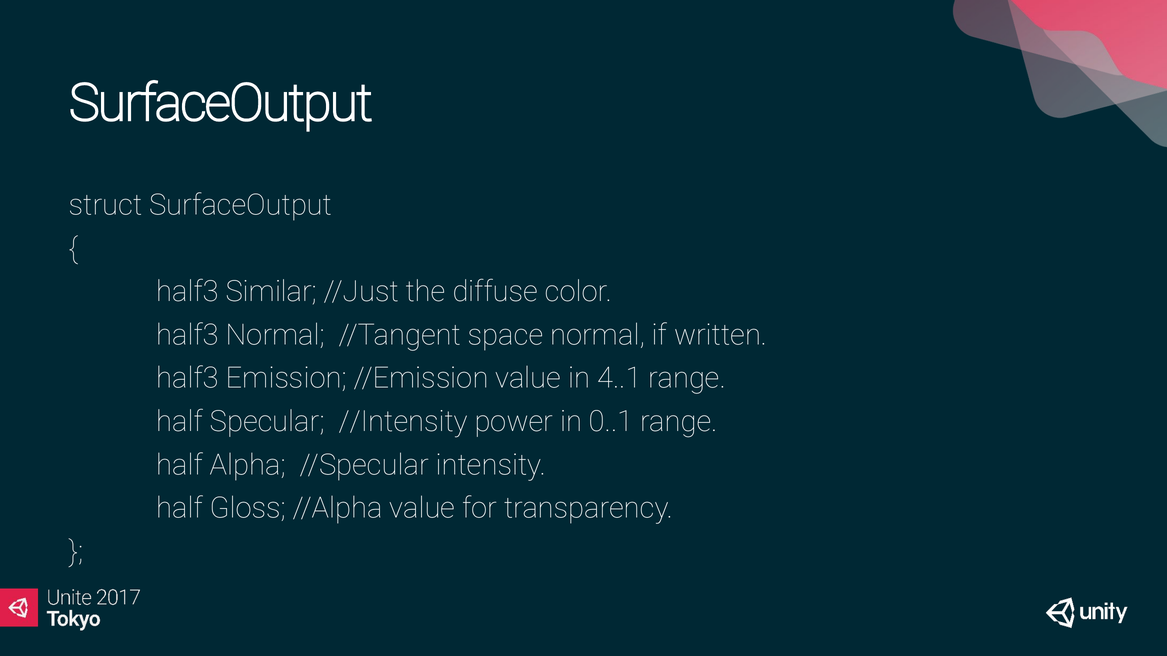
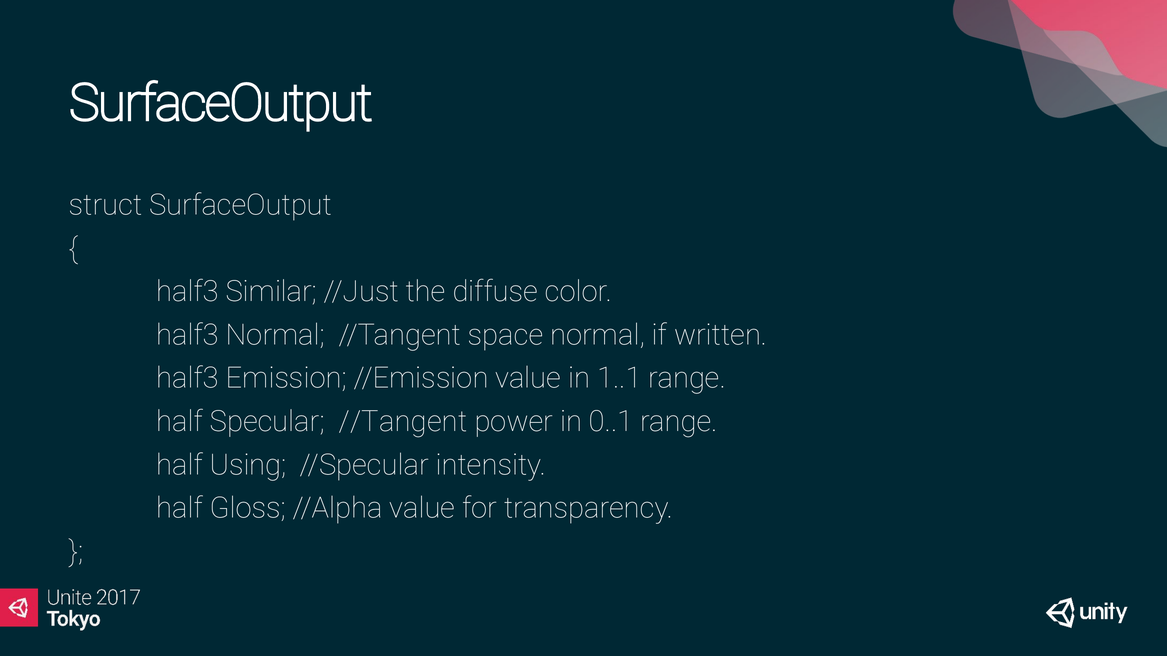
4..1: 4..1 -> 1..1
Specular //Intensity: //Intensity -> //Tangent
Alpha: Alpha -> Using
